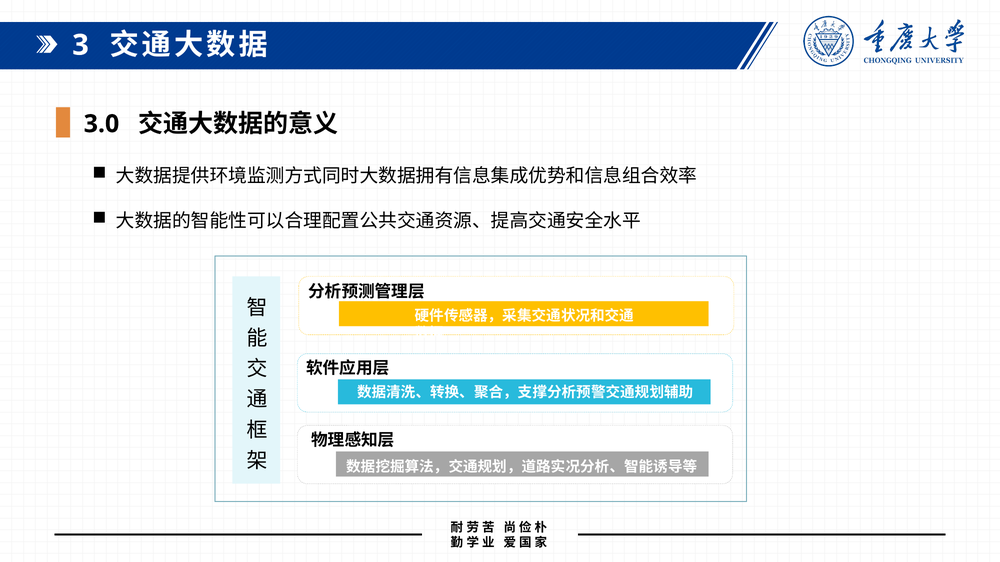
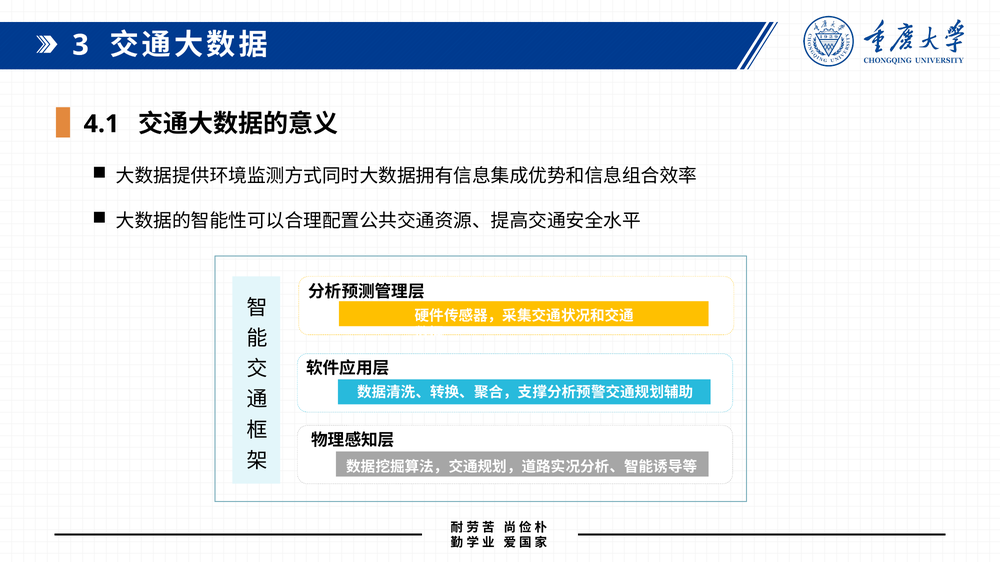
3.0: 3.0 -> 4.1
